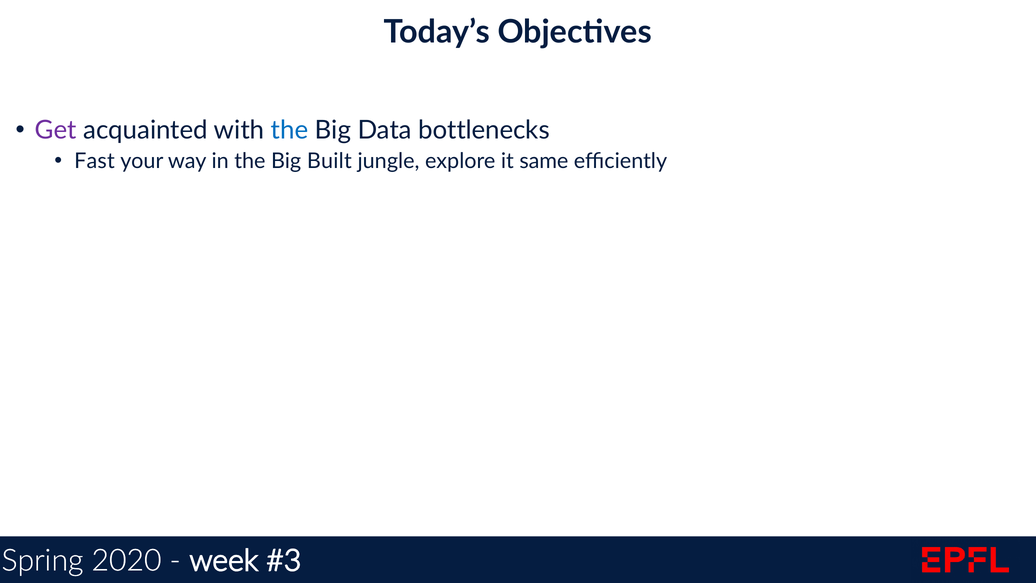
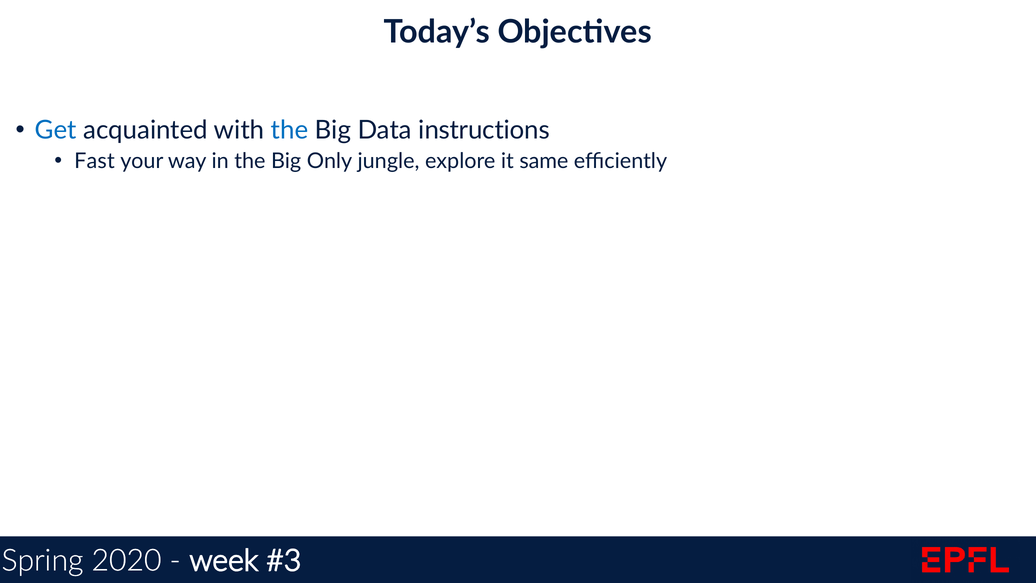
Get colour: purple -> blue
bottlenecks: bottlenecks -> instructions
Built: Built -> Only
